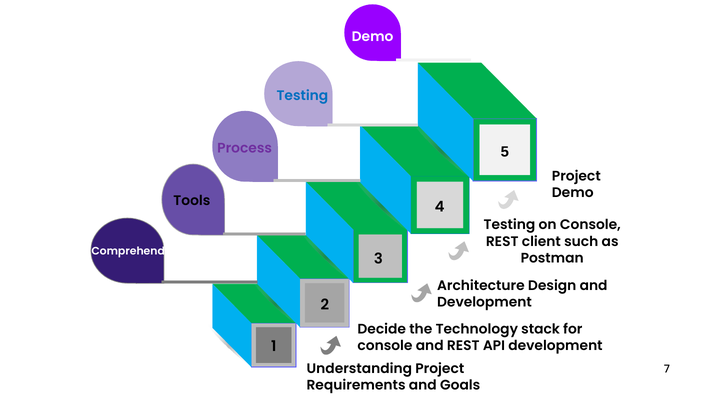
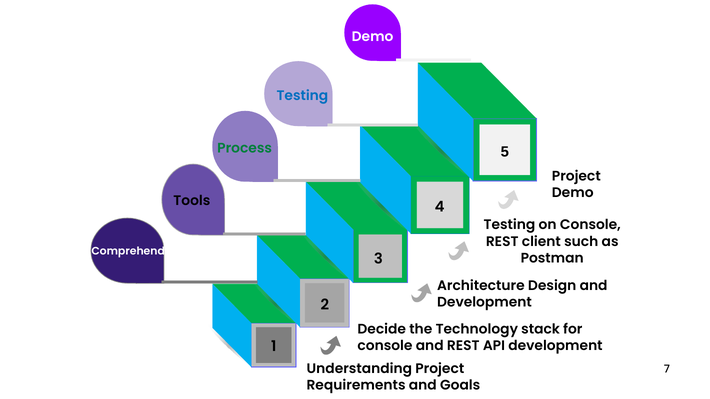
Process colour: purple -> green
